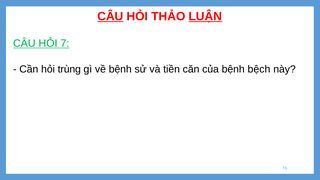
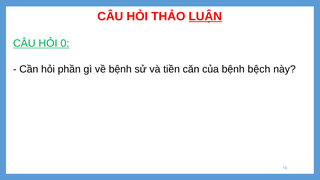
CÂU at (110, 16) underline: present -> none
7: 7 -> 0
trùng: trùng -> phần
